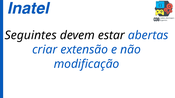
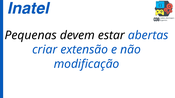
Seguintes: Seguintes -> Pequenas
